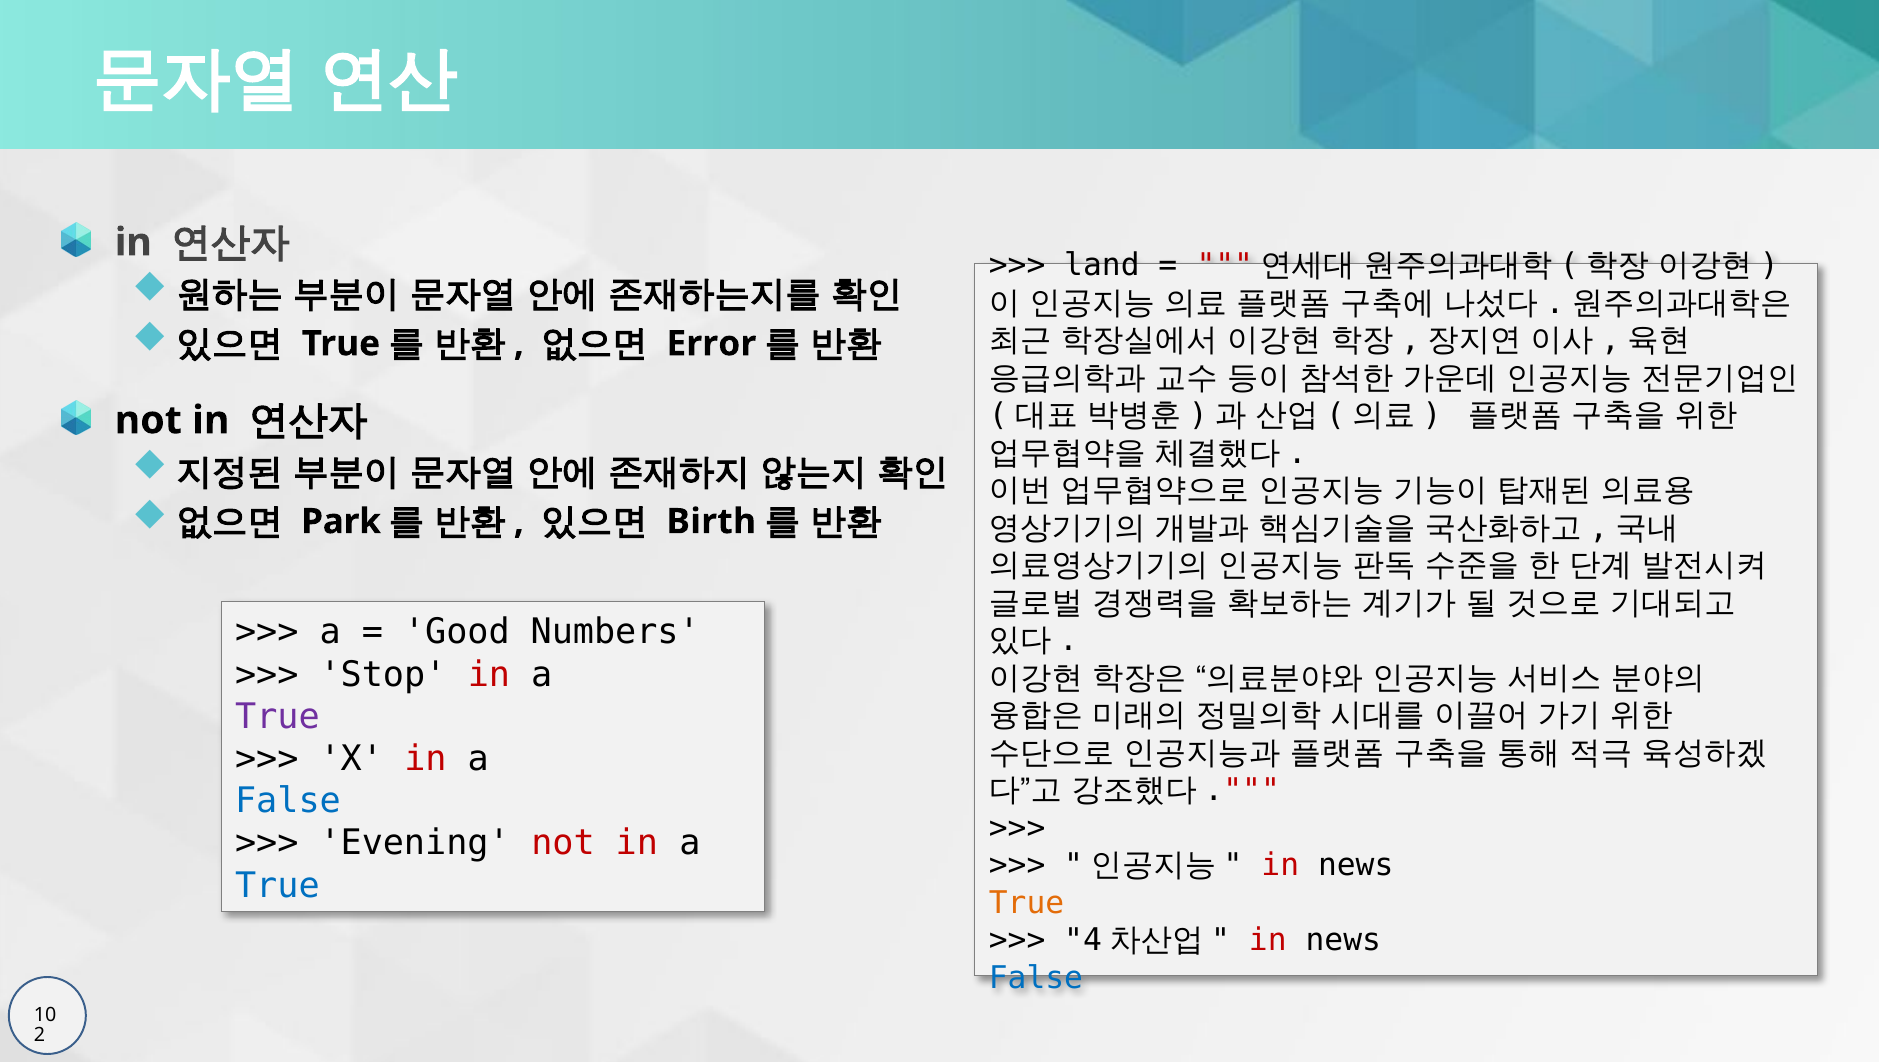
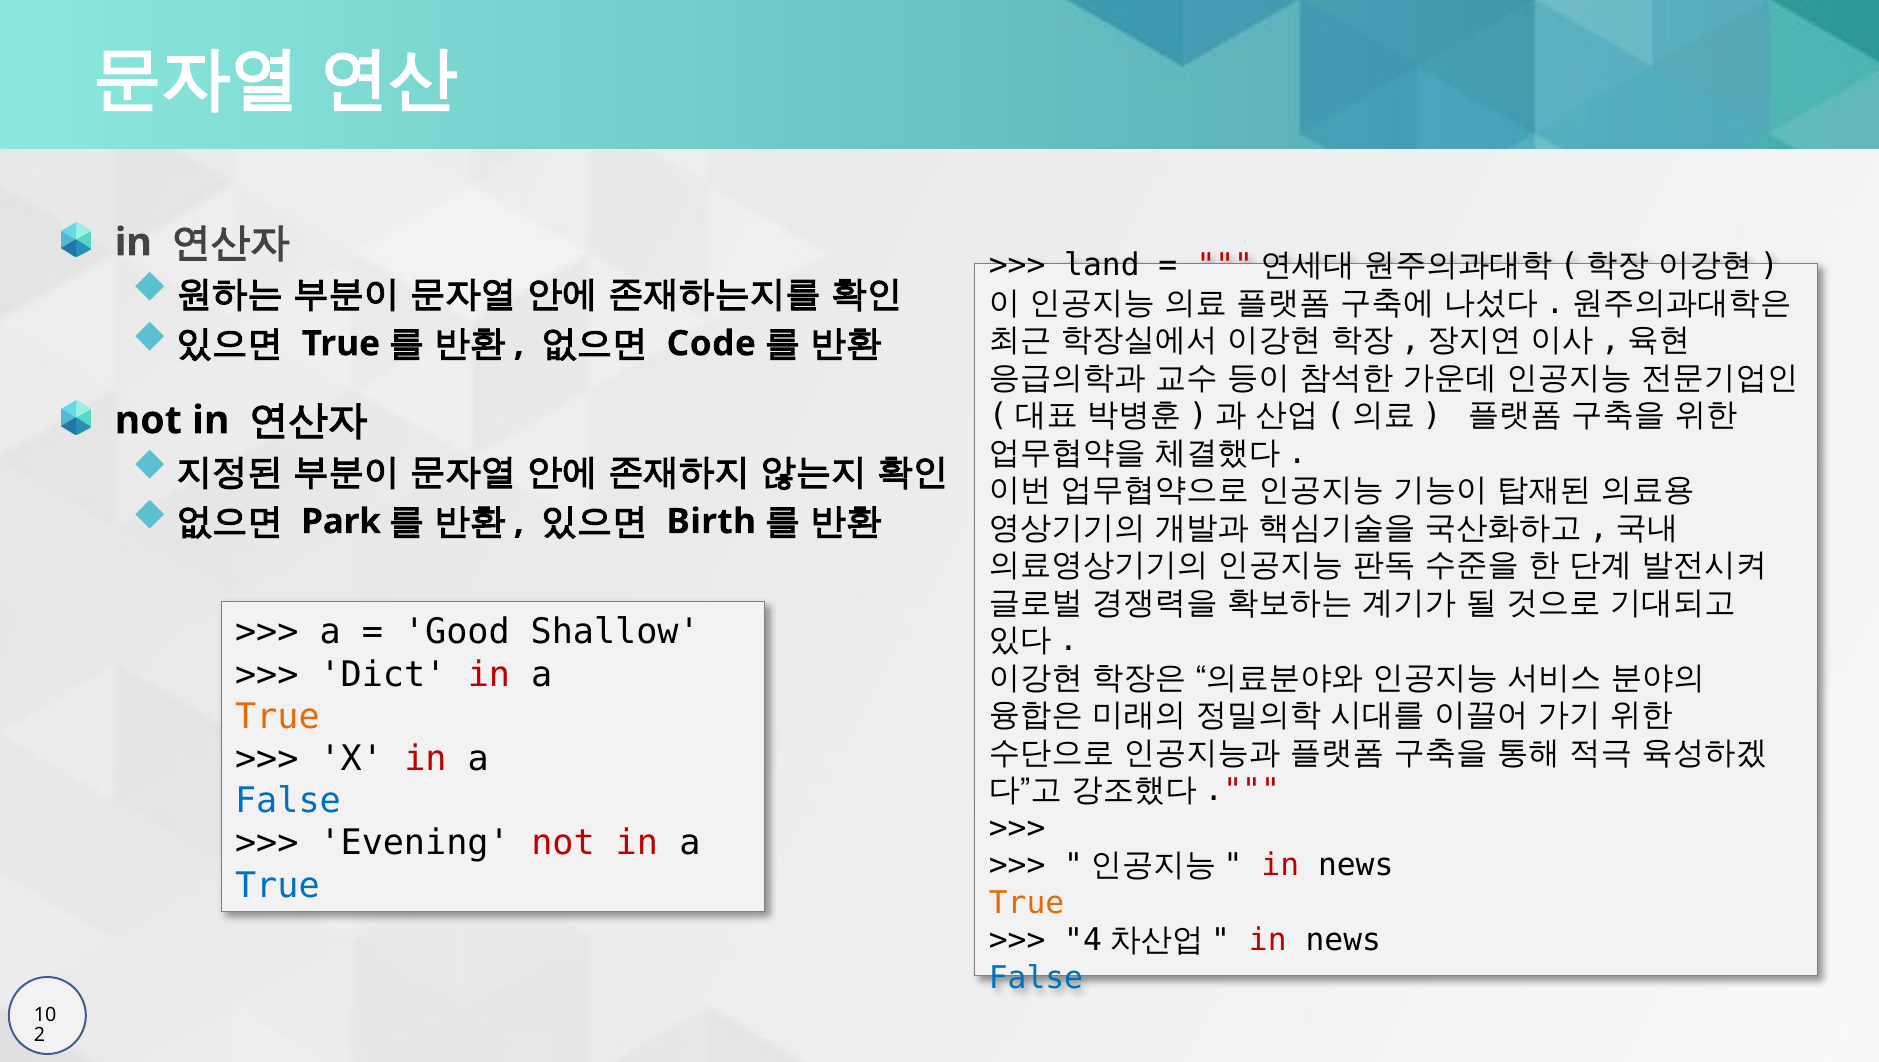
Error: Error -> Code
Numbers: Numbers -> Shallow
Stop: Stop -> Dict
True at (277, 717) colour: purple -> orange
